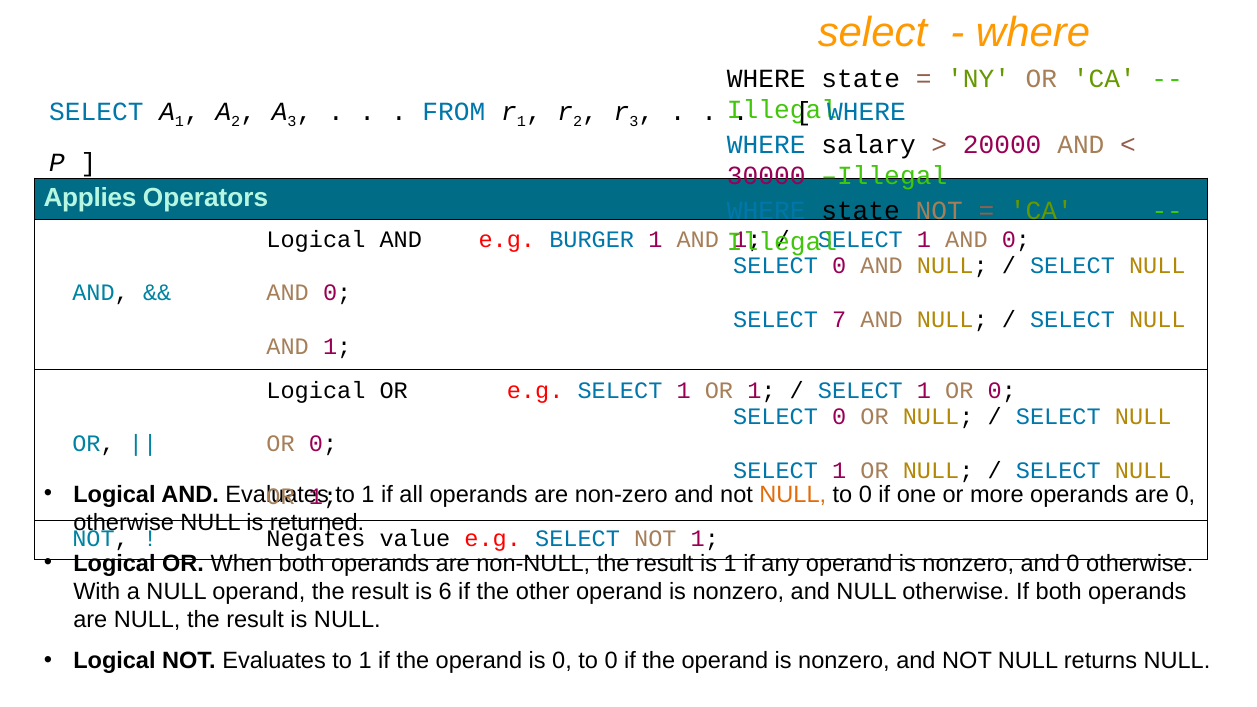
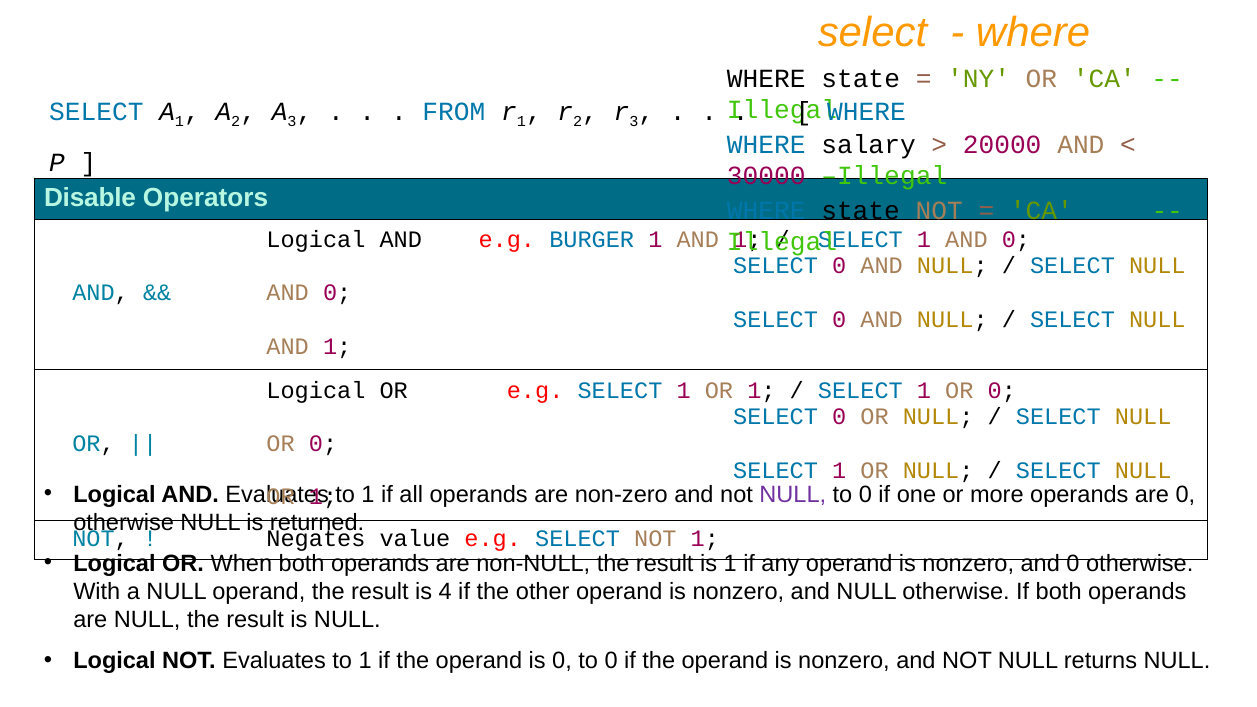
Applies: Applies -> Disable
7 at (839, 320): 7 -> 0
NULL at (793, 494) colour: orange -> purple
6: 6 -> 4
